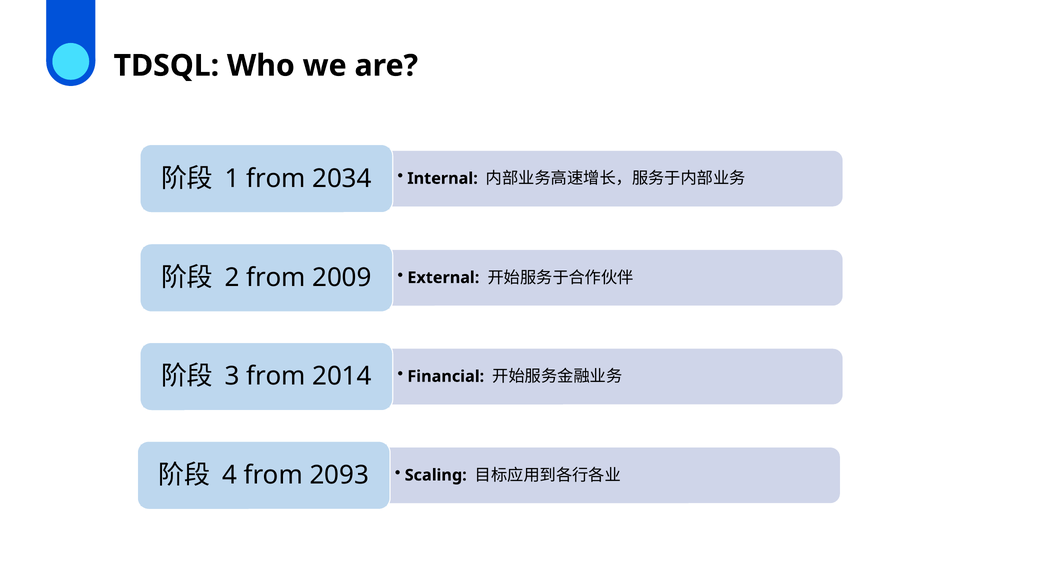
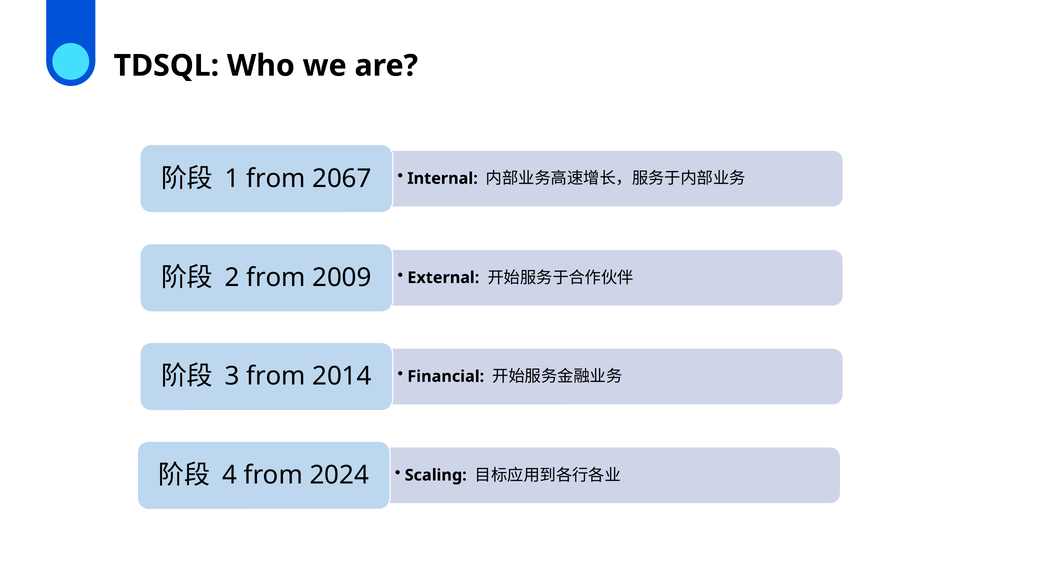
2034: 2034 -> 2067
2093: 2093 -> 2024
